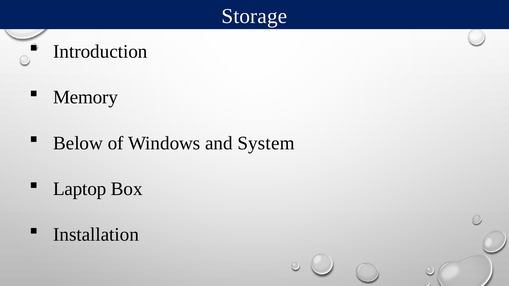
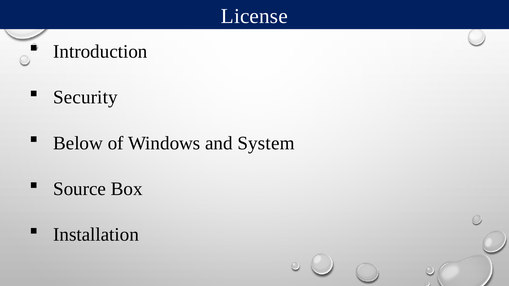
Storage: Storage -> License
Memory: Memory -> Security
Laptop: Laptop -> Source
